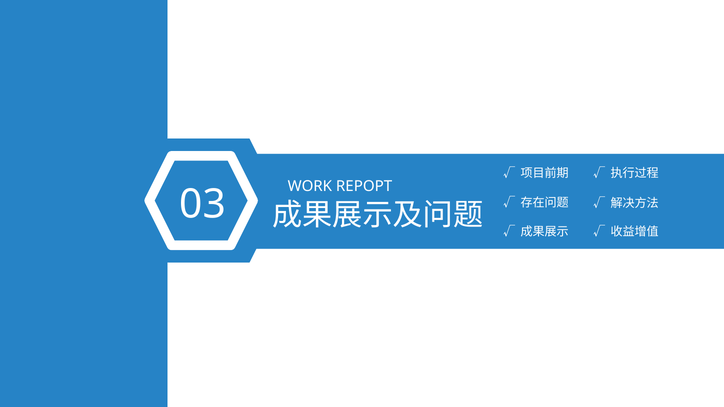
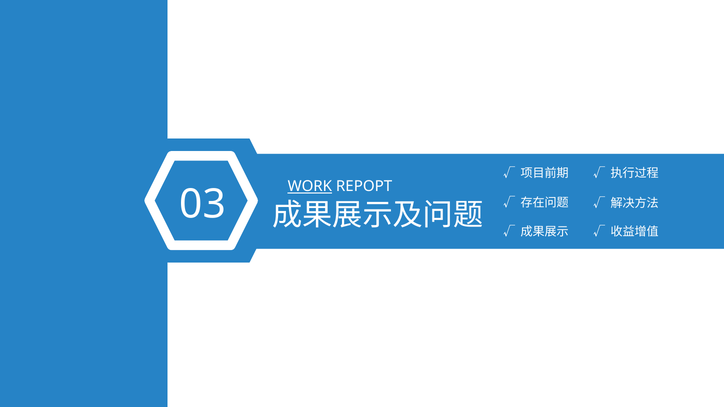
WORK underline: none -> present
